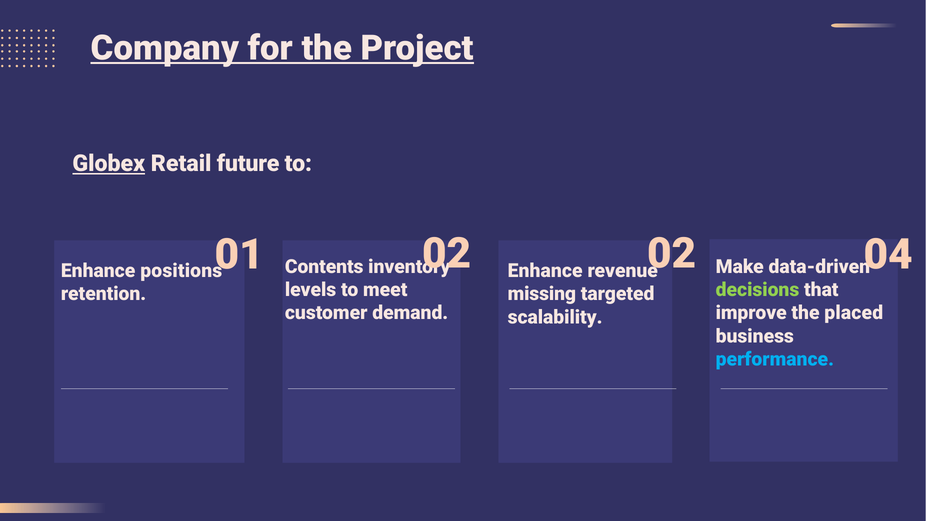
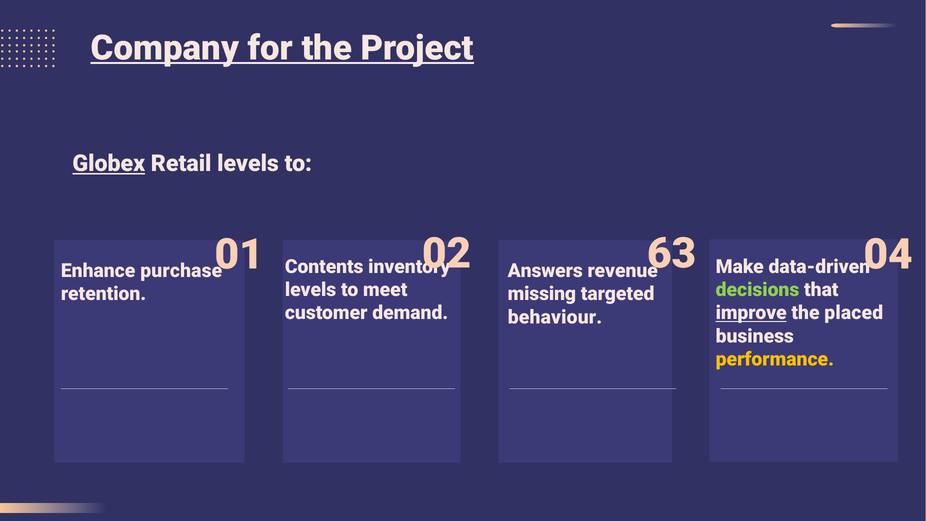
Retail future: future -> levels
02 02: 02 -> 63
positions: positions -> purchase
Enhance at (545, 271): Enhance -> Answers
improve underline: none -> present
scalability: scalability -> behaviour
performance colour: light blue -> yellow
